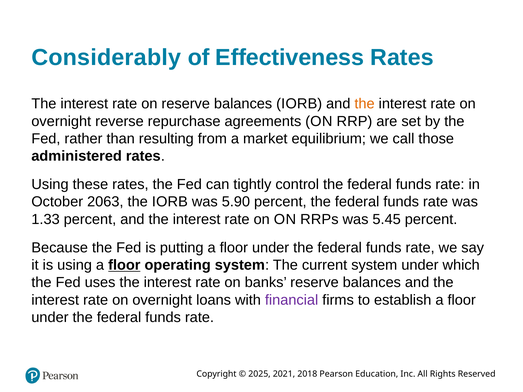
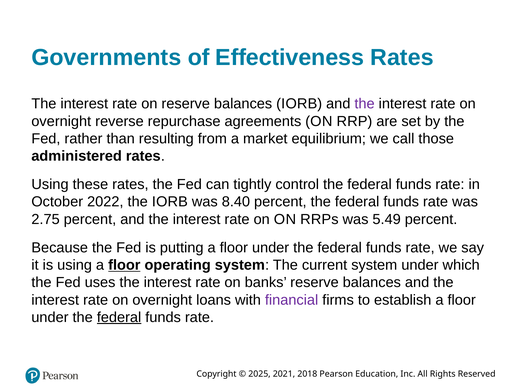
Considerably: Considerably -> Governments
the at (365, 104) colour: orange -> purple
2063: 2063 -> 2022
5.90: 5.90 -> 8.40
1.33: 1.33 -> 2.75
5.45: 5.45 -> 5.49
federal at (119, 318) underline: none -> present
